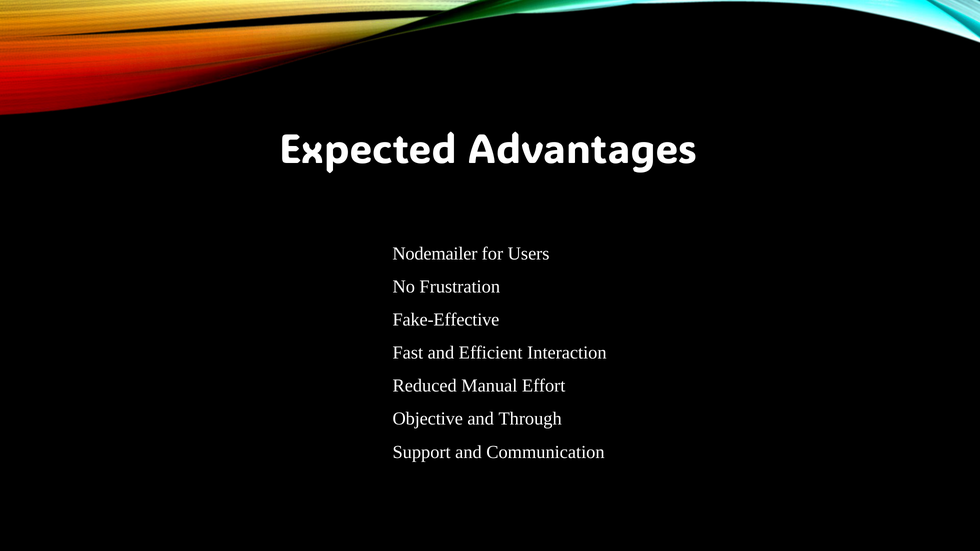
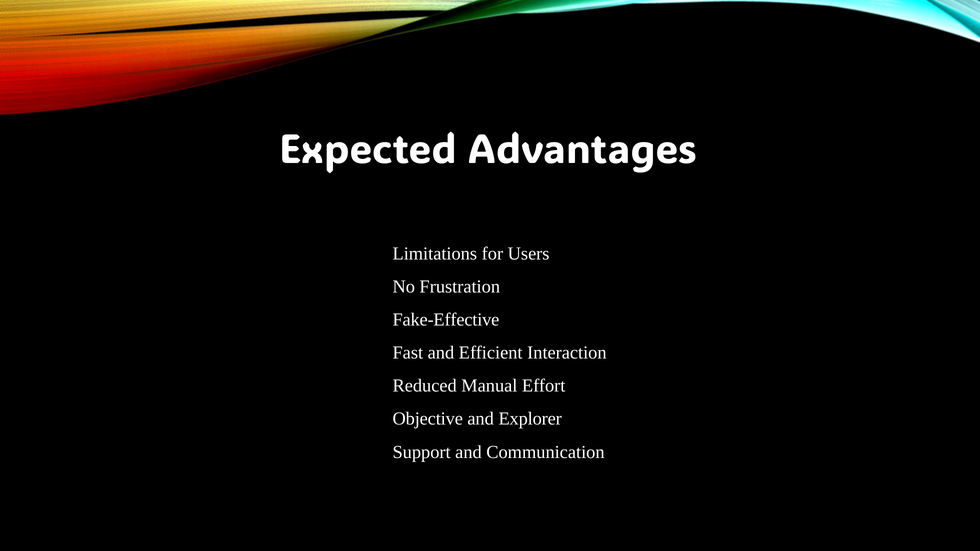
Nodemailer: Nodemailer -> Limitations
Through: Through -> Explorer
